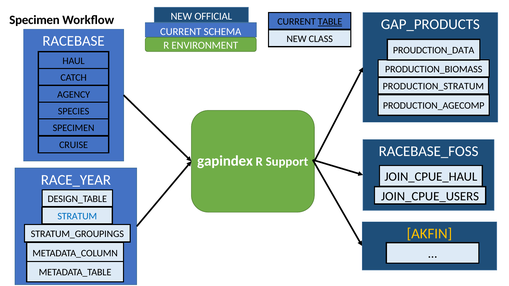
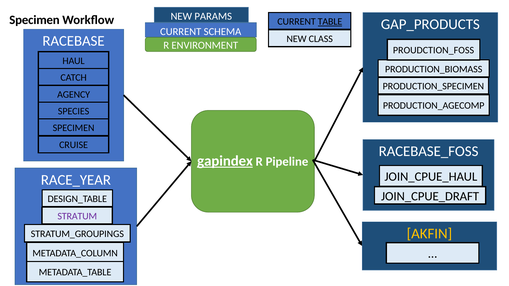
OFFICIAL: OFFICIAL -> PARAMS
PROUDCTION_DATA: PROUDCTION_DATA -> PROUDCTION_FOSS
PRODUCTION_STRATUM: PRODUCTION_STRATUM -> PRODUCTION_SPECIMEN
gapindex underline: none -> present
Support: Support -> Pipeline
JOIN_CPUE_USERS: JOIN_CPUE_USERS -> JOIN_CPUE_DRAFT
STRATUM colour: blue -> purple
